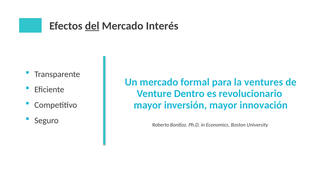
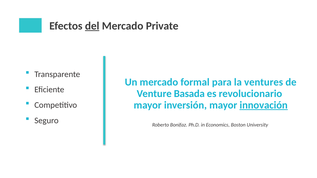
Interés: Interés -> Private
Dentro: Dentro -> Basada
innovación underline: none -> present
